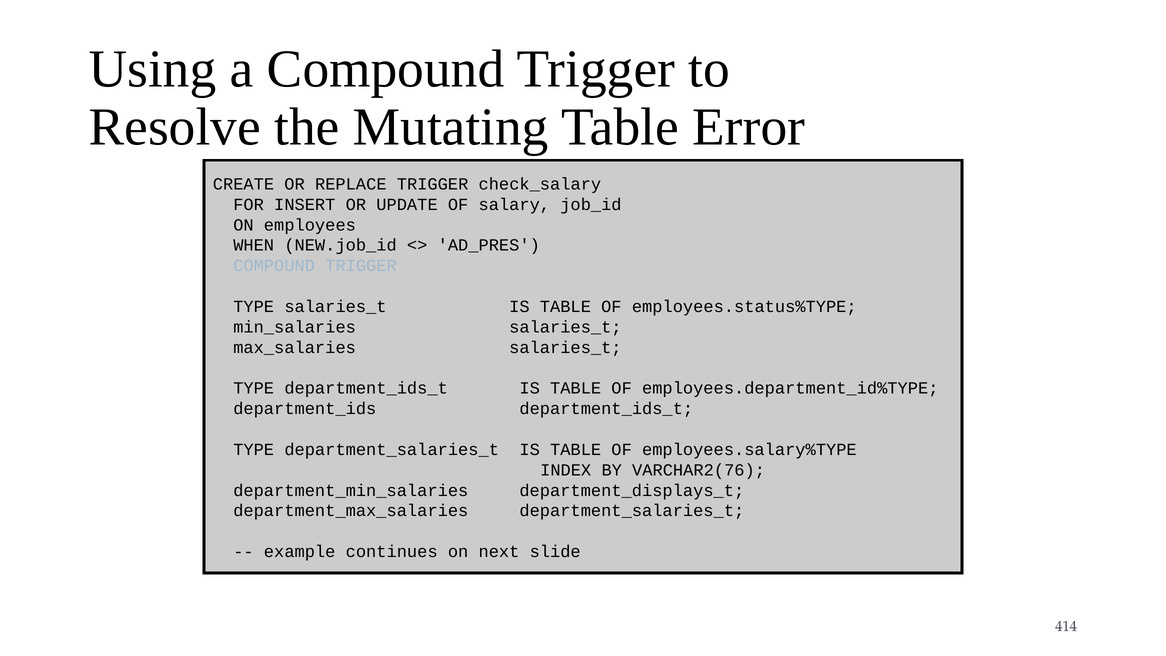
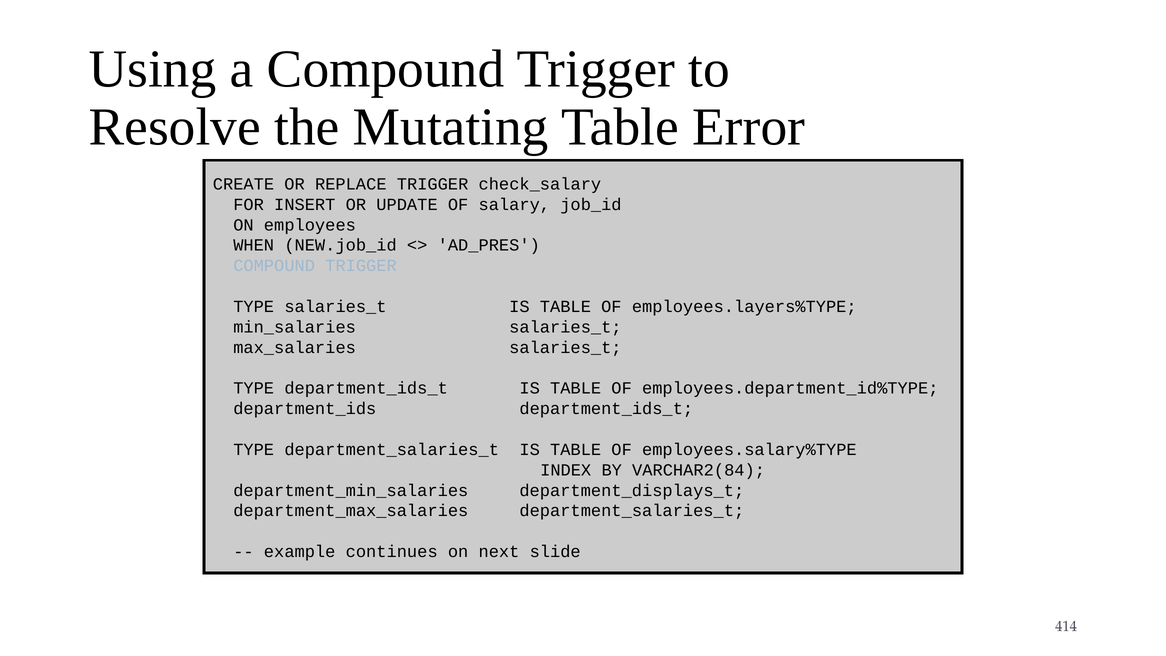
employees.status%TYPE: employees.status%TYPE -> employees.layers%TYPE
VARCHAR2(76: VARCHAR2(76 -> VARCHAR2(84
